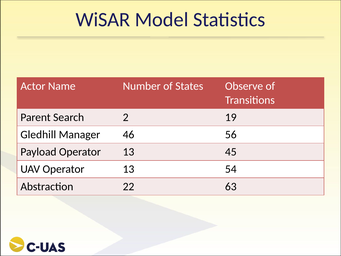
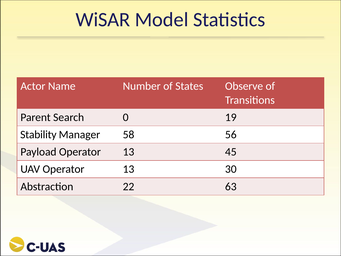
2: 2 -> 0
Gledhill: Gledhill -> Stability
46: 46 -> 58
54: 54 -> 30
